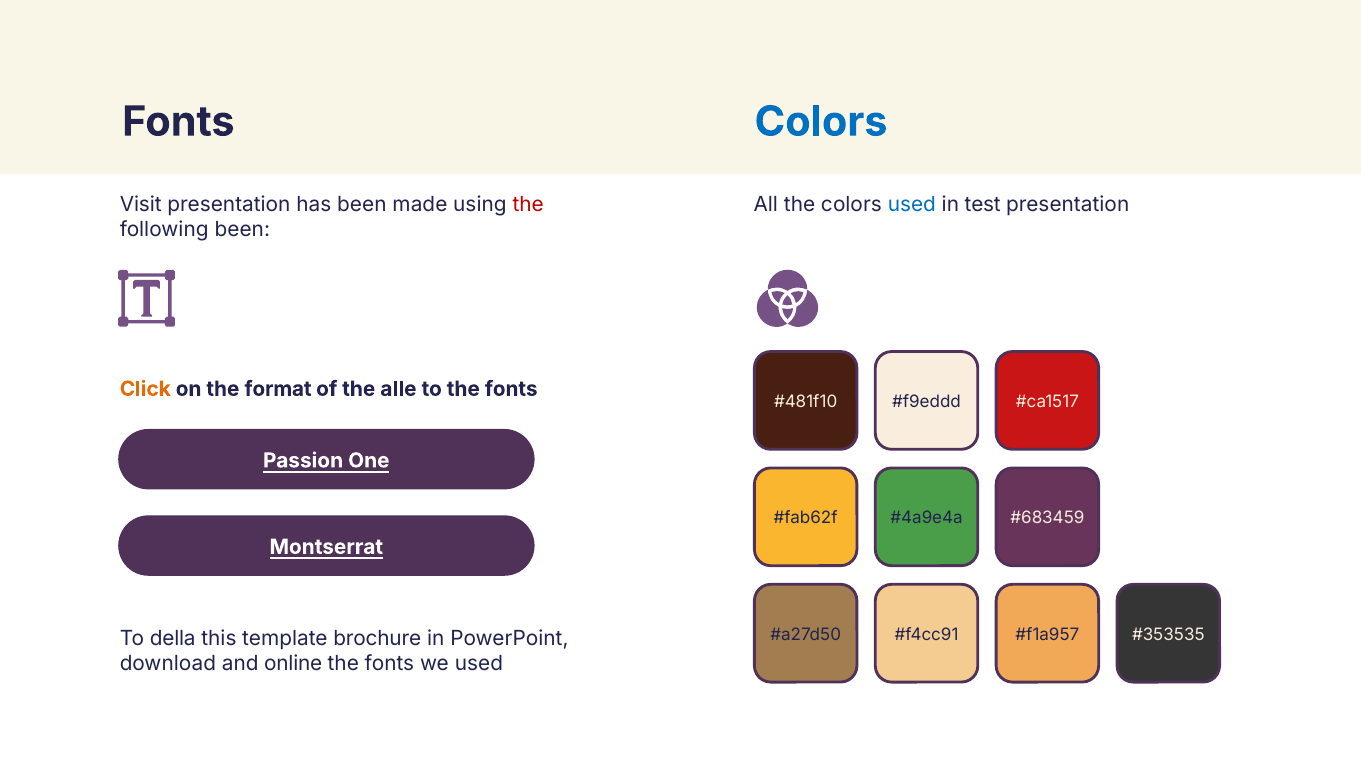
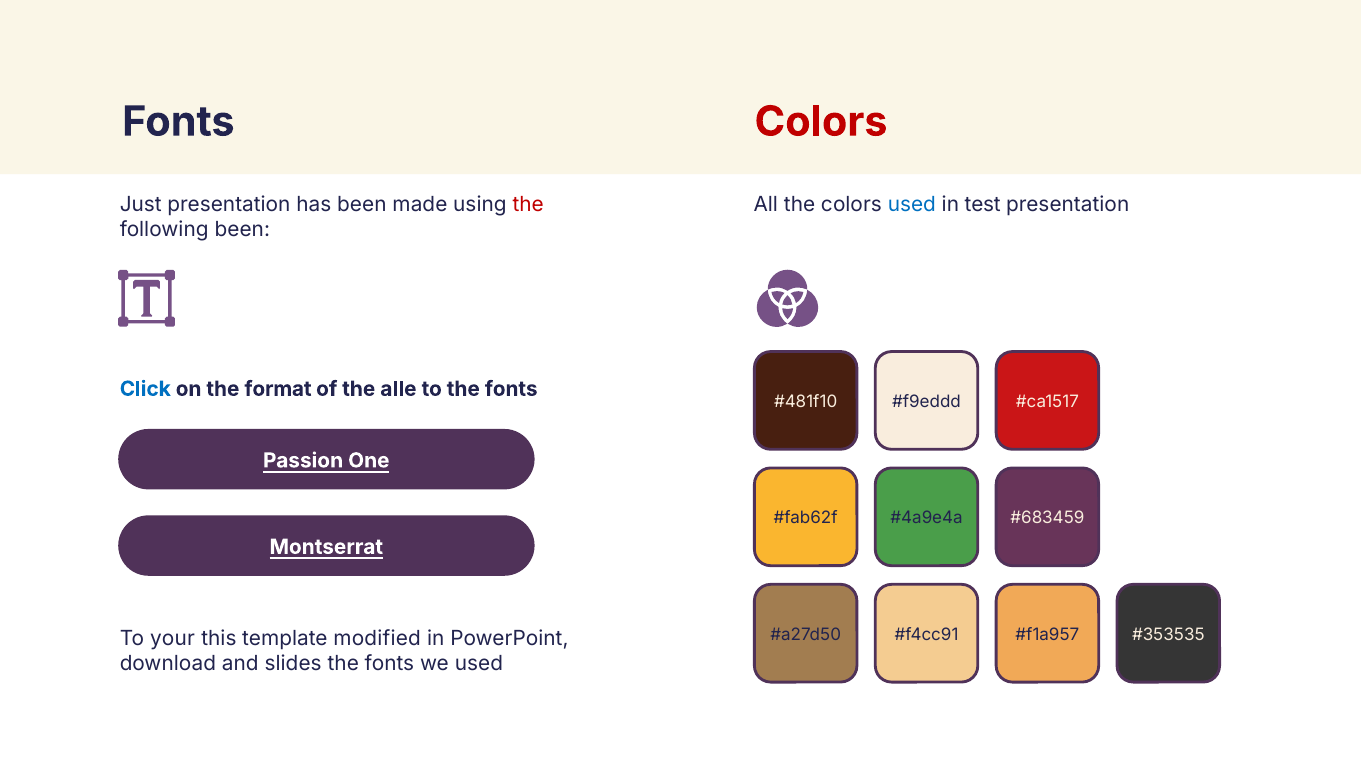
Colors at (821, 122) colour: blue -> red
Visit: Visit -> Just
Click colour: orange -> blue
della: della -> your
brochure: brochure -> modified
online: online -> slides
